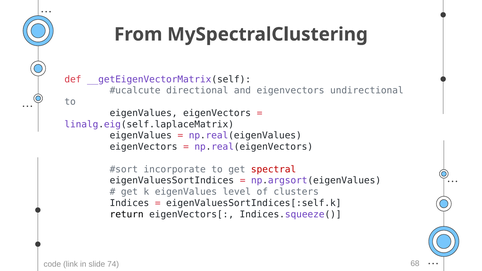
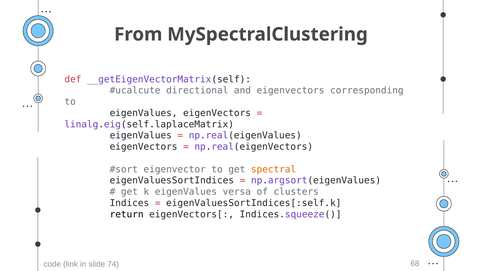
undirectional: undirectional -> corresponding
incorporate: incorporate -> eigenvector
spectral colour: red -> orange
level: level -> versa
